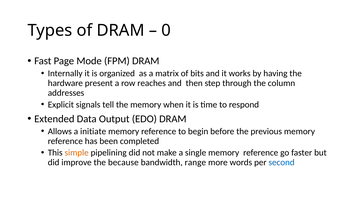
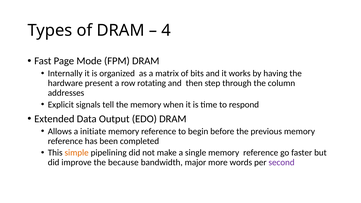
0: 0 -> 4
reaches: reaches -> rotating
range: range -> major
second colour: blue -> purple
